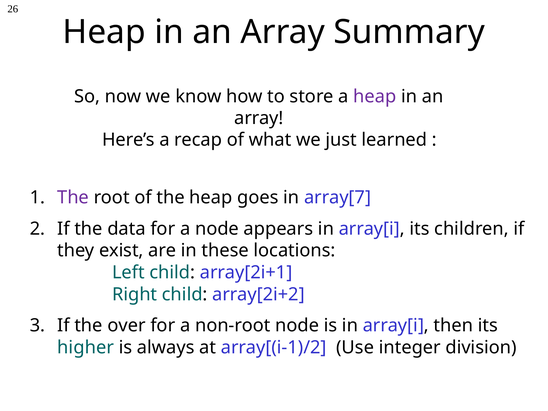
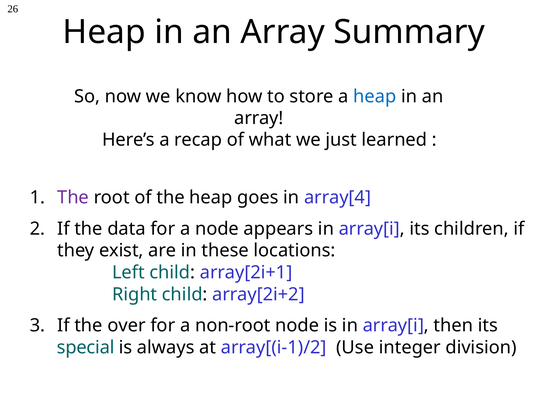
heap at (375, 96) colour: purple -> blue
array[7: array[7 -> array[4
higher: higher -> special
